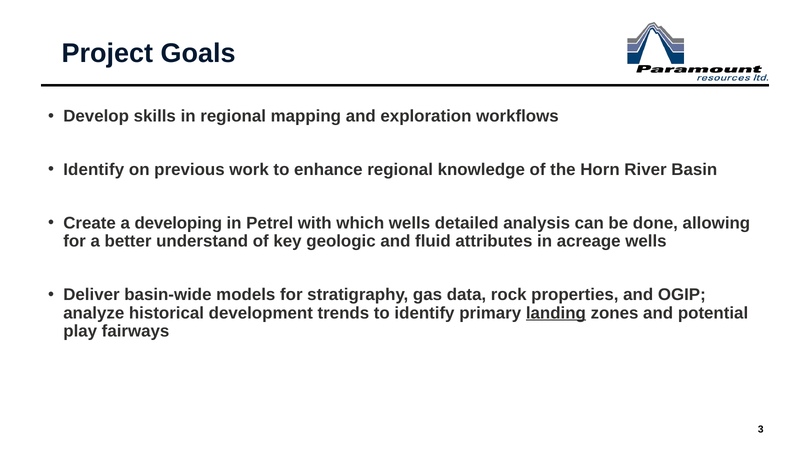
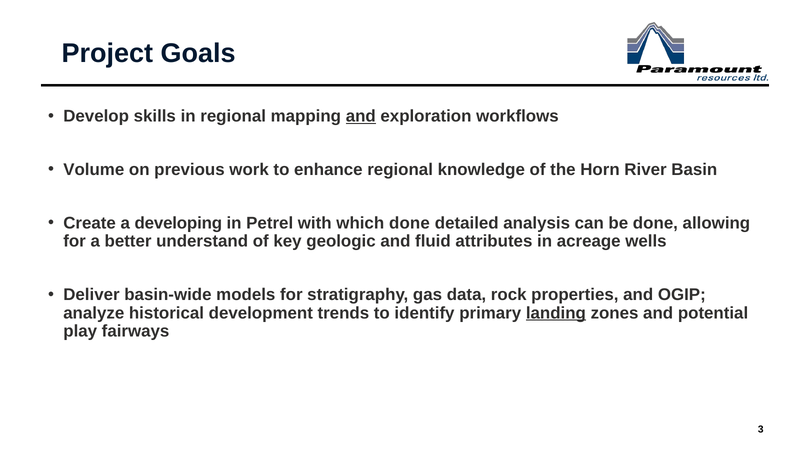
and at (361, 116) underline: none -> present
Identify at (94, 169): Identify -> Volume
which wells: wells -> done
